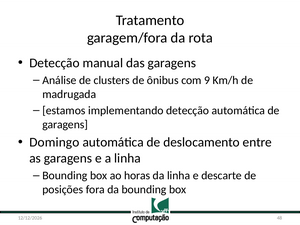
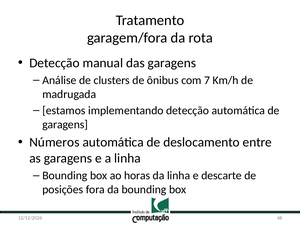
9: 9 -> 7
Domingo: Domingo -> Números
